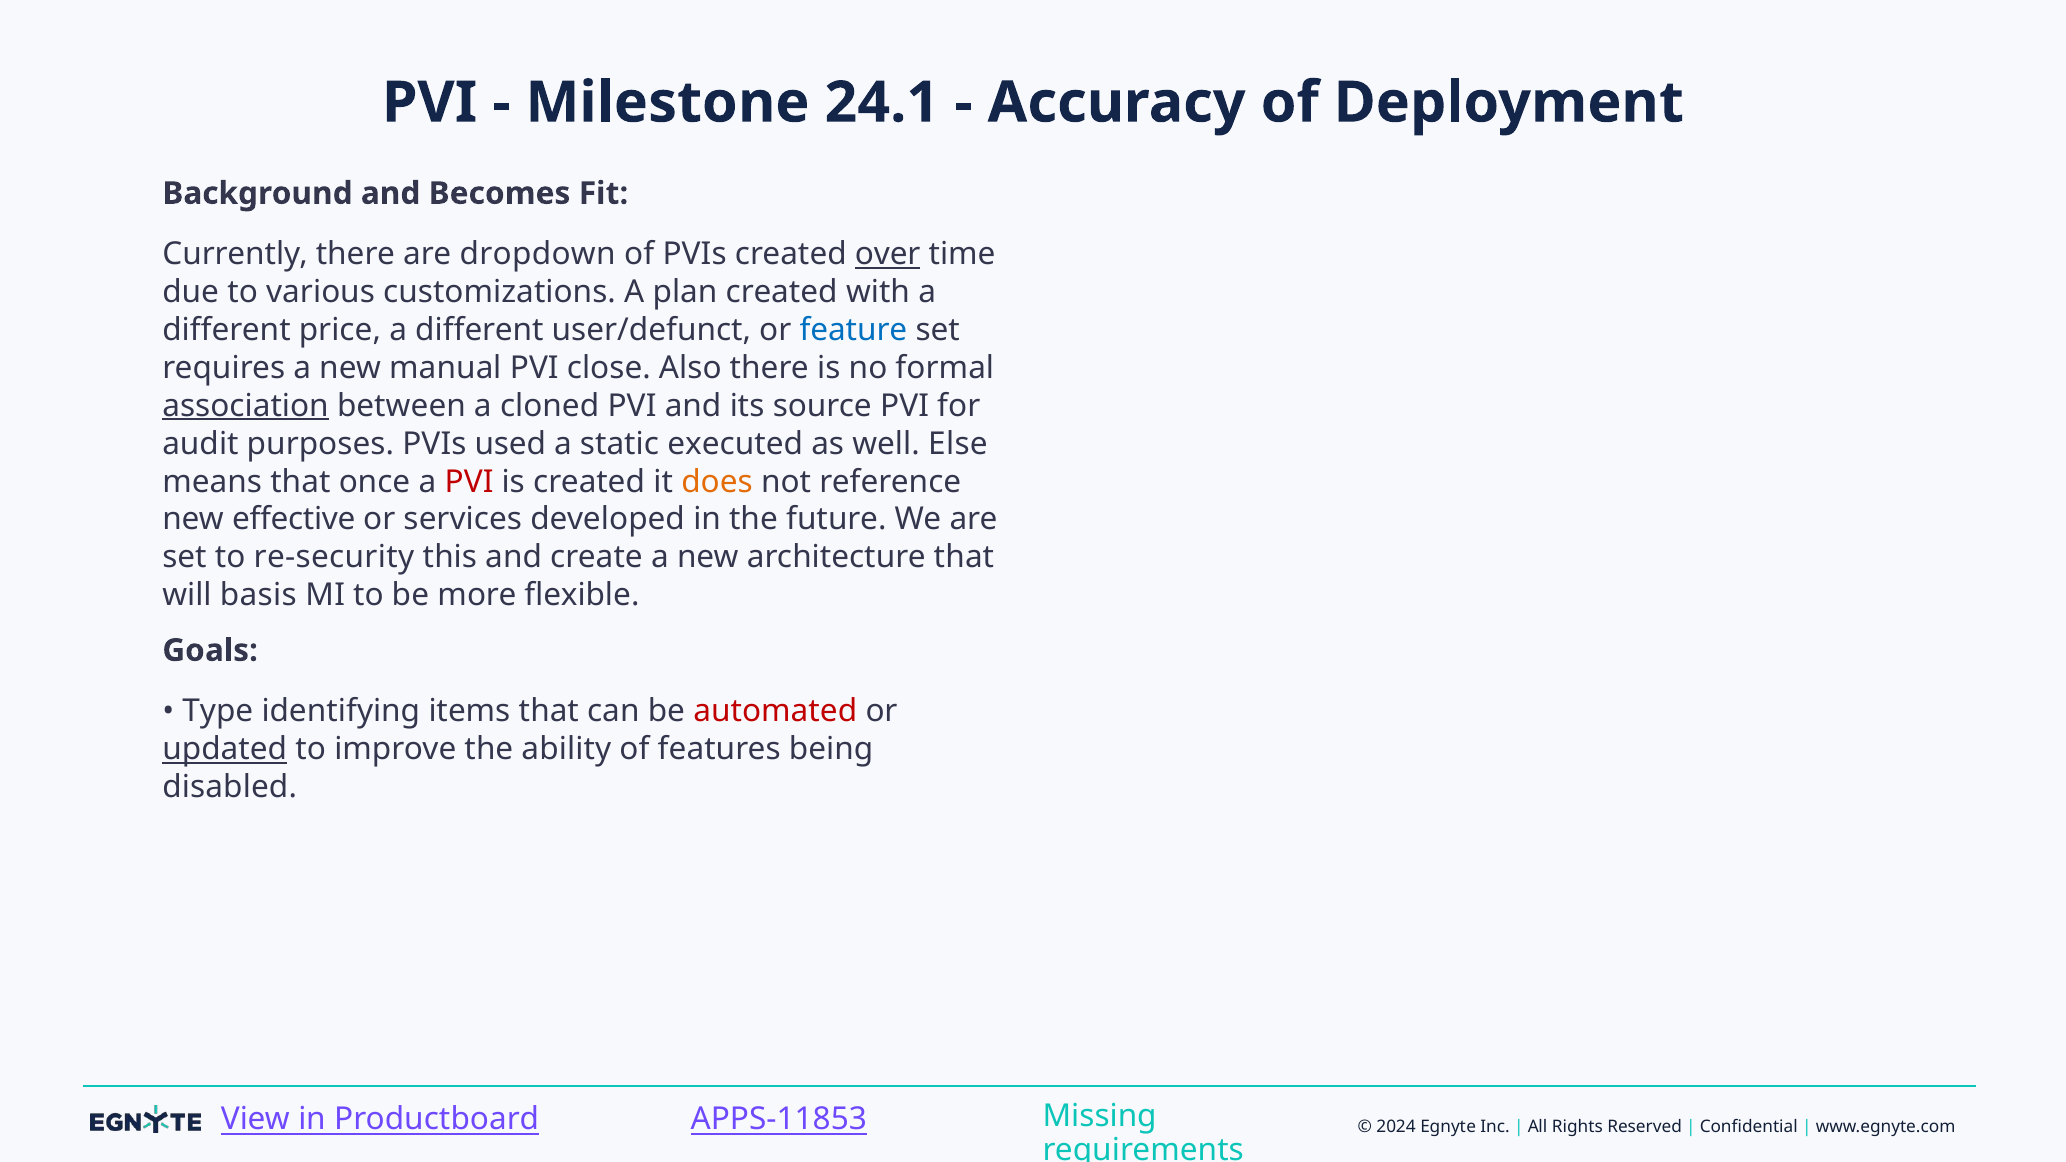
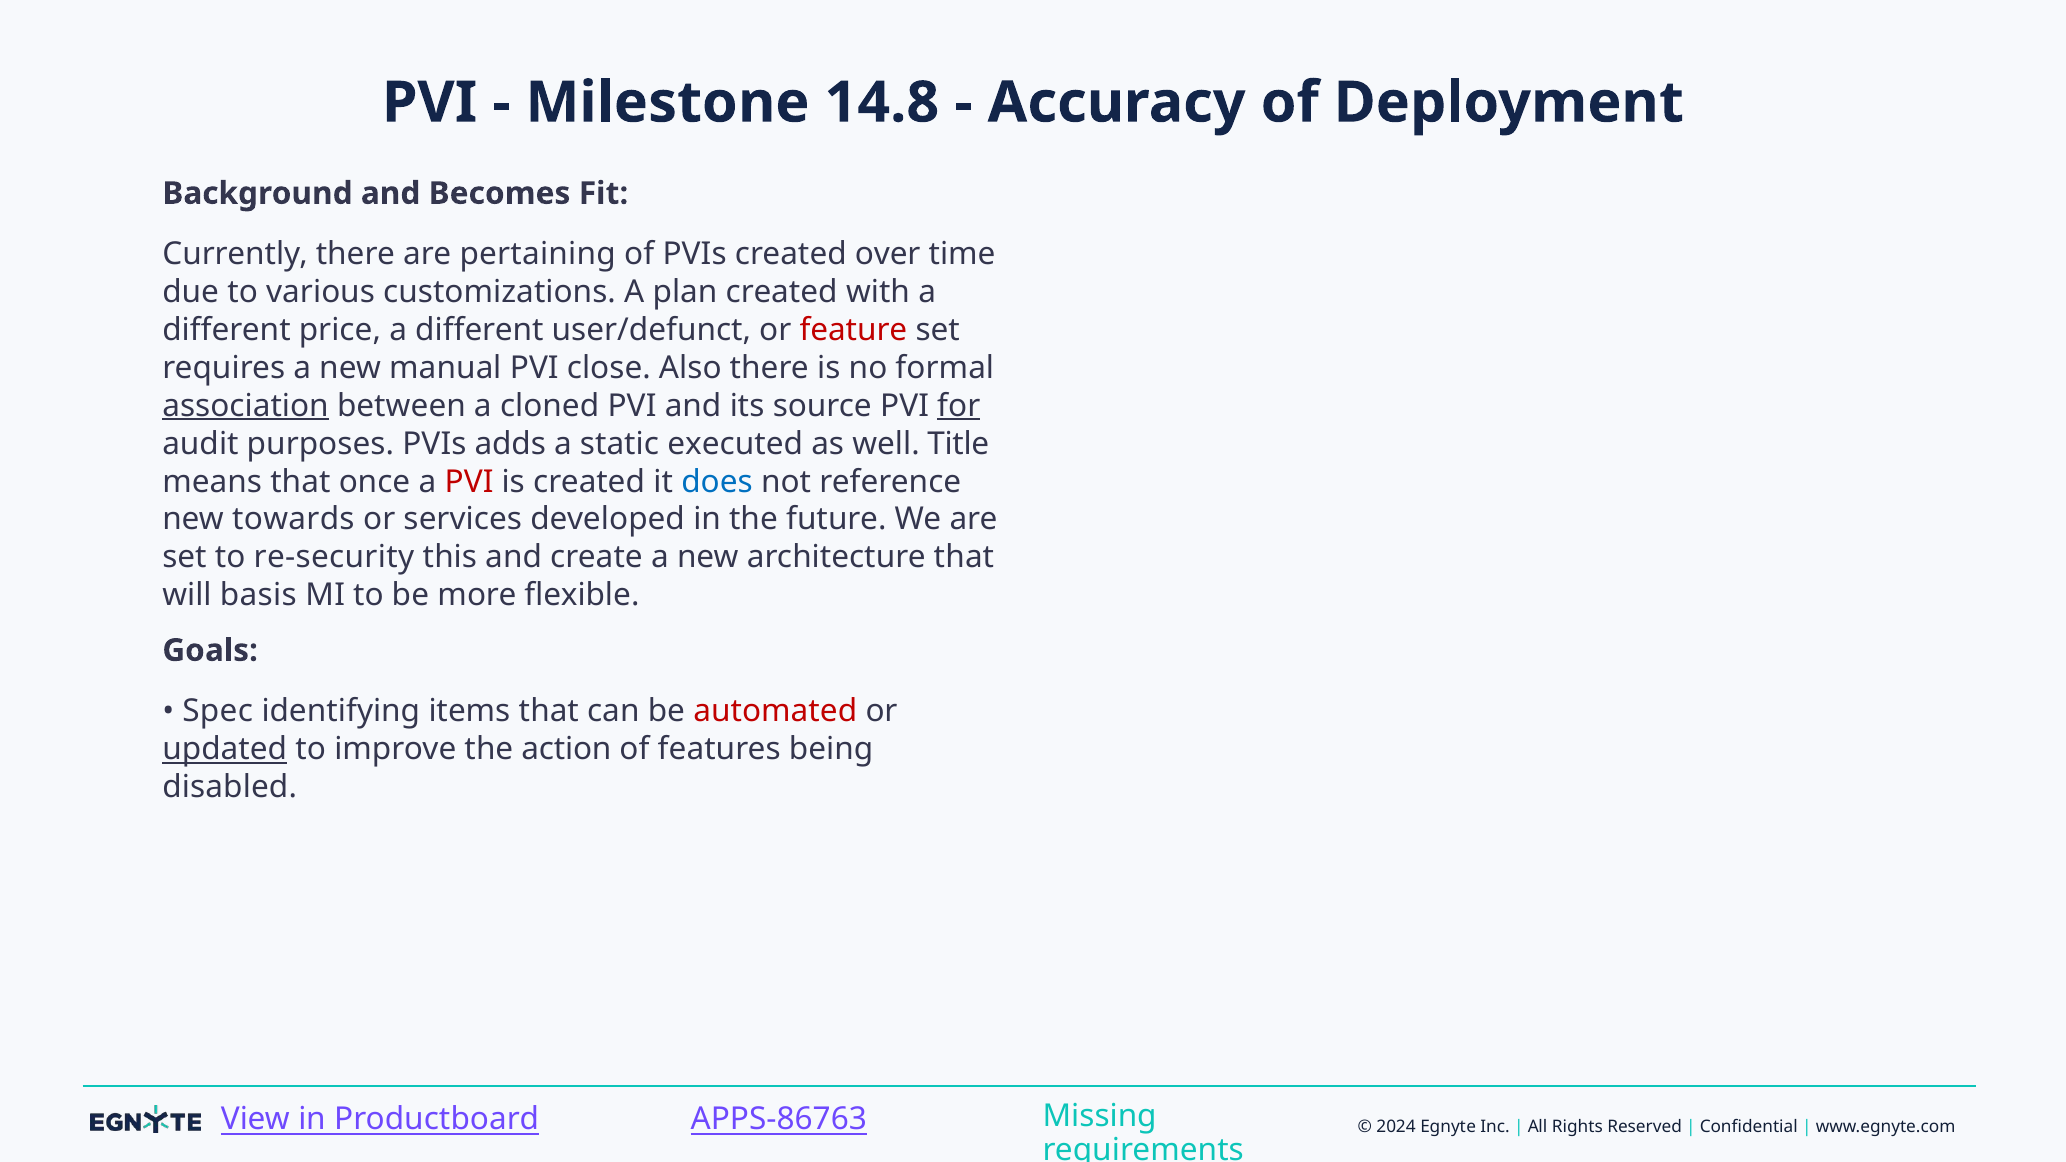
24.1: 24.1 -> 14.8
dropdown: dropdown -> pertaining
over underline: present -> none
feature colour: blue -> red
for underline: none -> present
used: used -> adds
Else: Else -> Title
does colour: orange -> blue
effective: effective -> towards
Type: Type -> Spec
ability: ability -> action
APPS-11853: APPS-11853 -> APPS-86763
